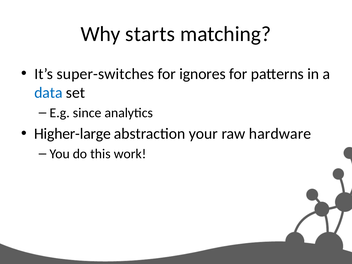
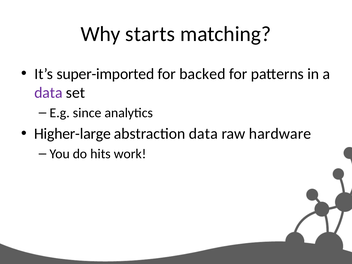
super-switches: super-switches -> super-imported
ignores: ignores -> backed
data at (48, 93) colour: blue -> purple
abstraction your: your -> data
this: this -> hits
